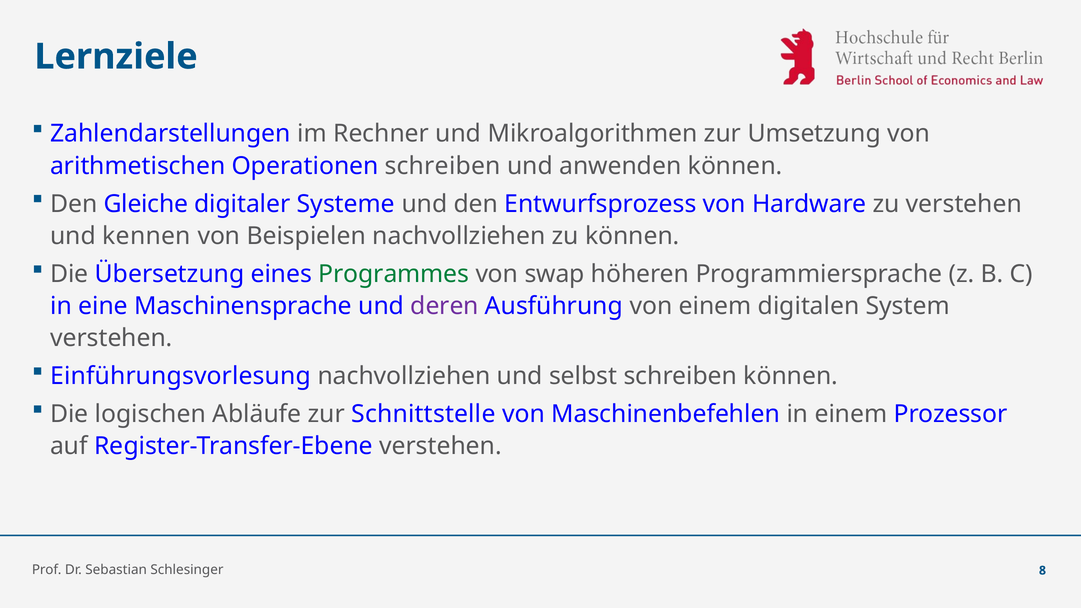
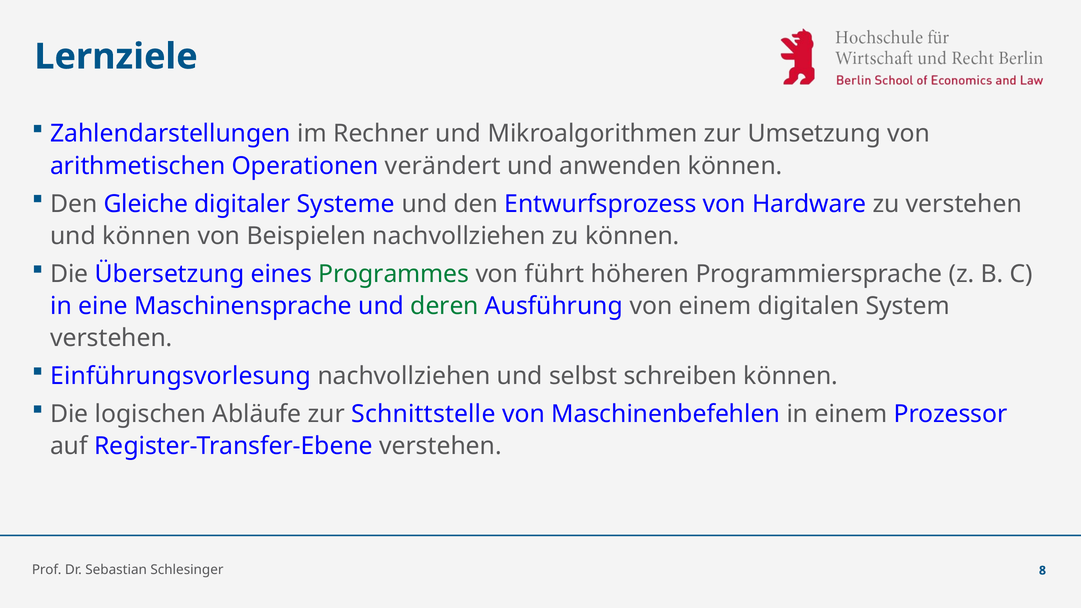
Operationen schreiben: schreiben -> verändert
und kennen: kennen -> können
swap: swap -> führt
deren colour: purple -> green
